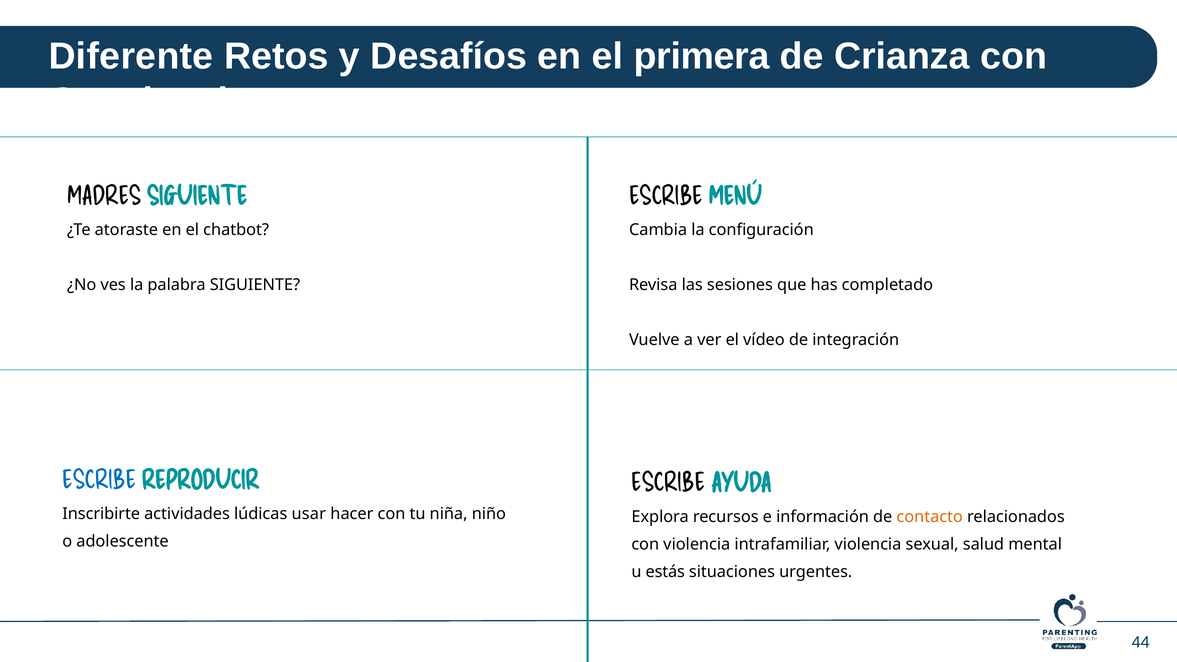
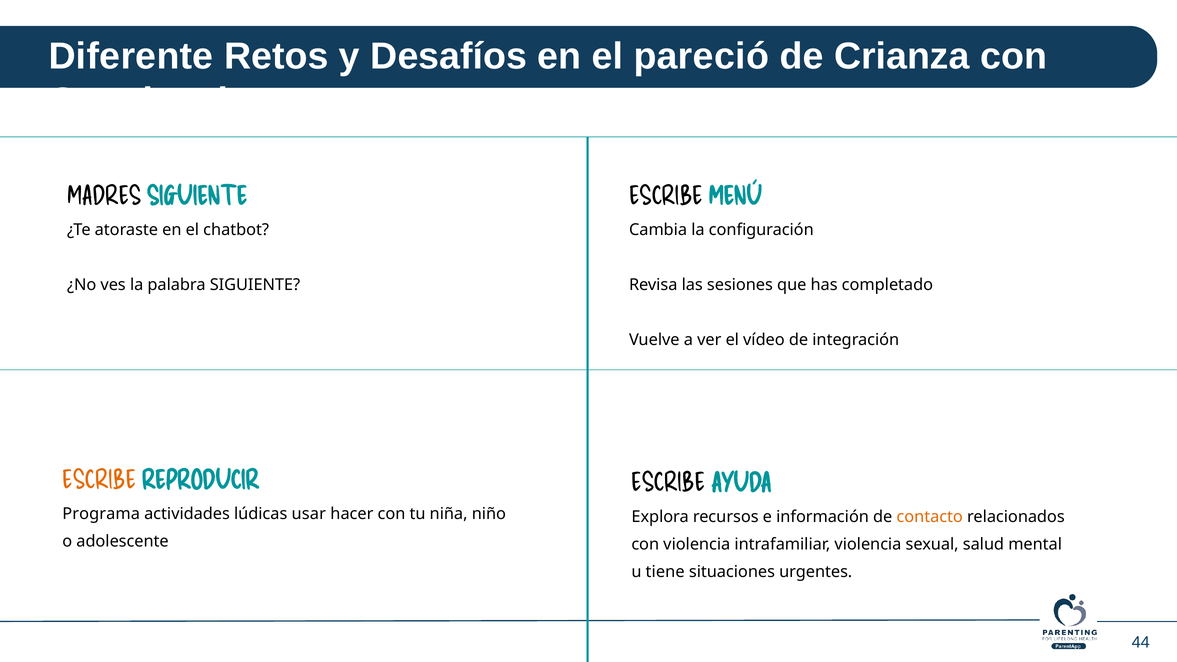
primera: primera -> pareció
ESCRIBE at (99, 481) colour: blue -> orange
Inscribirte: Inscribirte -> Programa
estás: estás -> tiene
